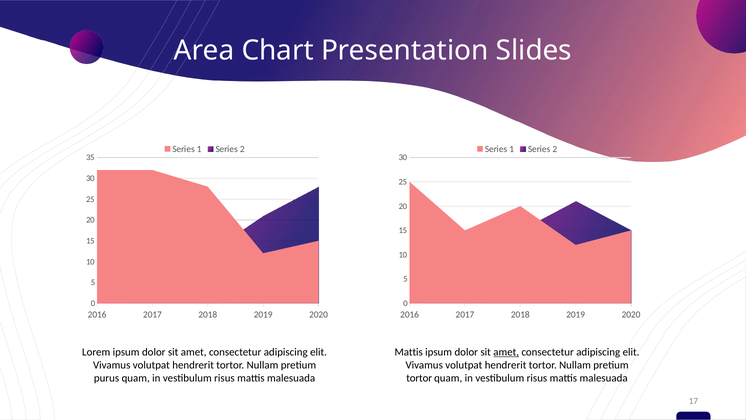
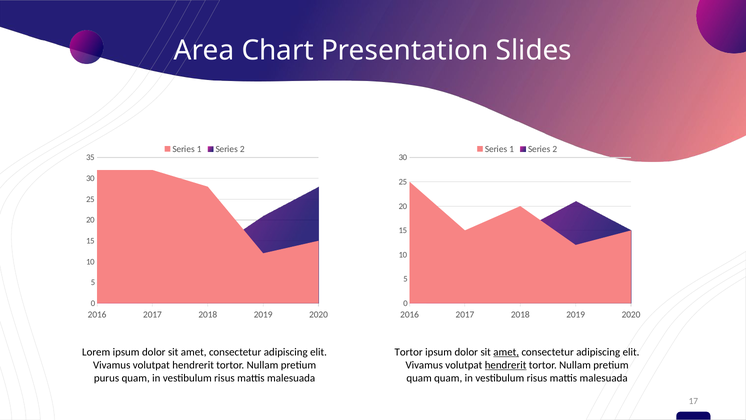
Mattis at (409, 352): Mattis -> Tortor
hendrerit at (506, 365) underline: none -> present
tortor at (419, 378): tortor -> quam
